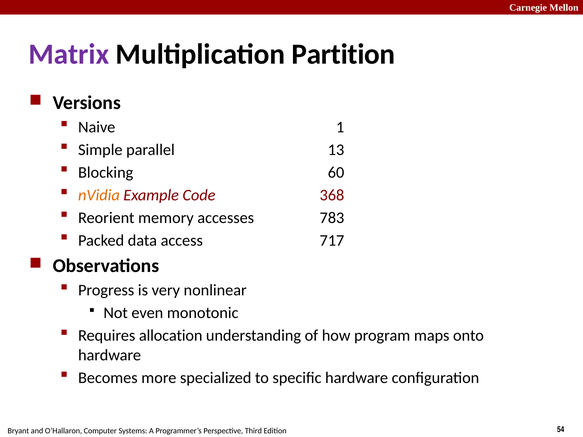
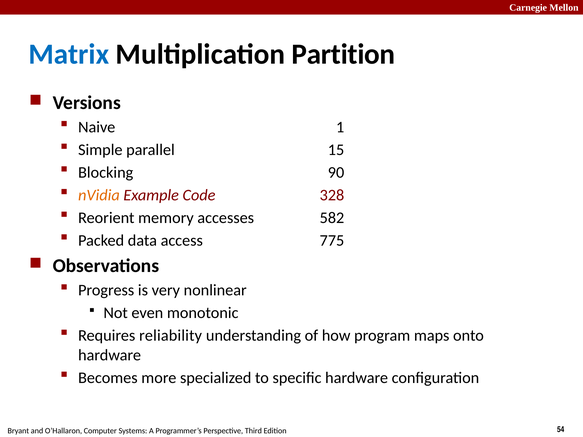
Matrix colour: purple -> blue
13: 13 -> 15
60: 60 -> 90
368: 368 -> 328
783: 783 -> 582
717: 717 -> 775
allocation: allocation -> reliability
